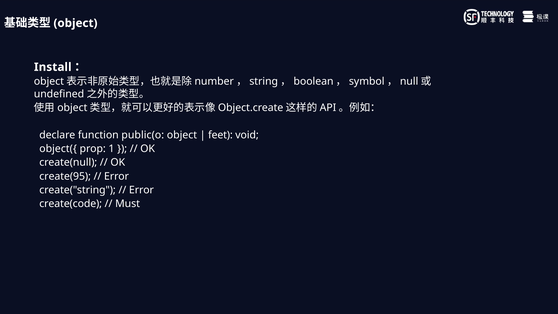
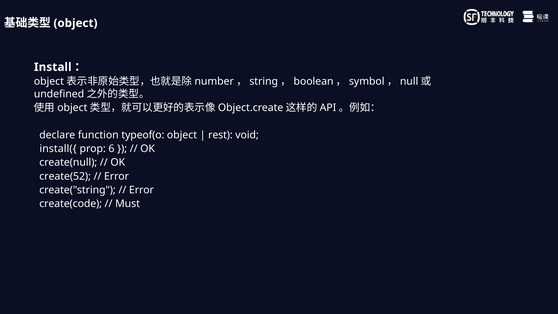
public(o: public(o -> typeof(o
feet: feet -> rest
object({: object({ -> install({
1: 1 -> 6
create(95: create(95 -> create(52
